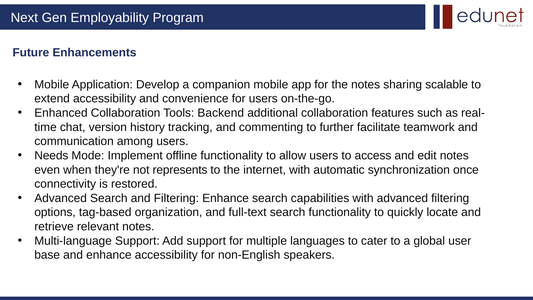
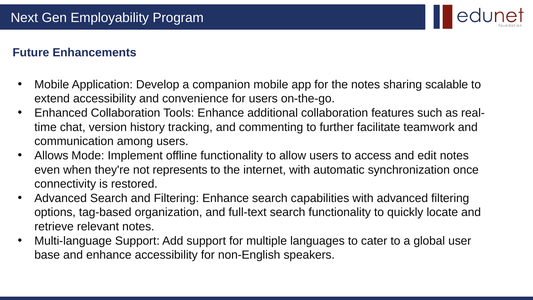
Tools Backend: Backend -> Enhance
Needs: Needs -> Allows
